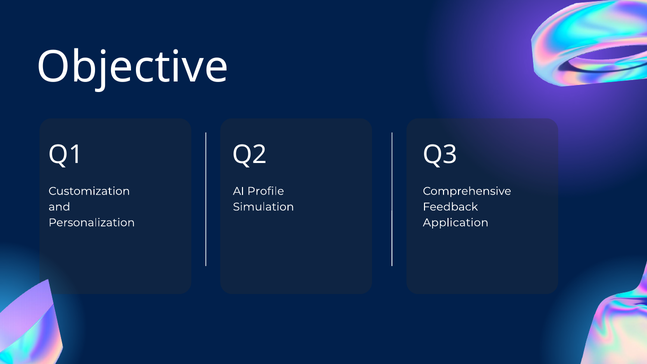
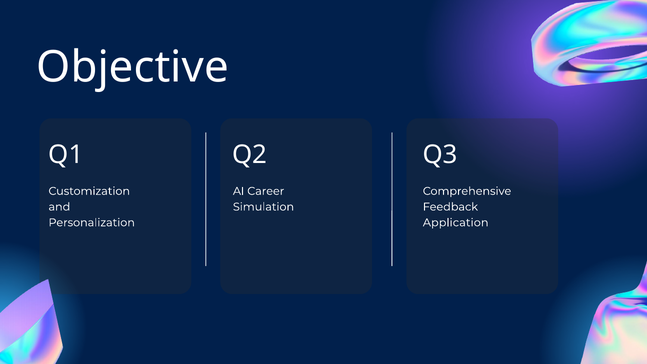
Profile: Profile -> Career
